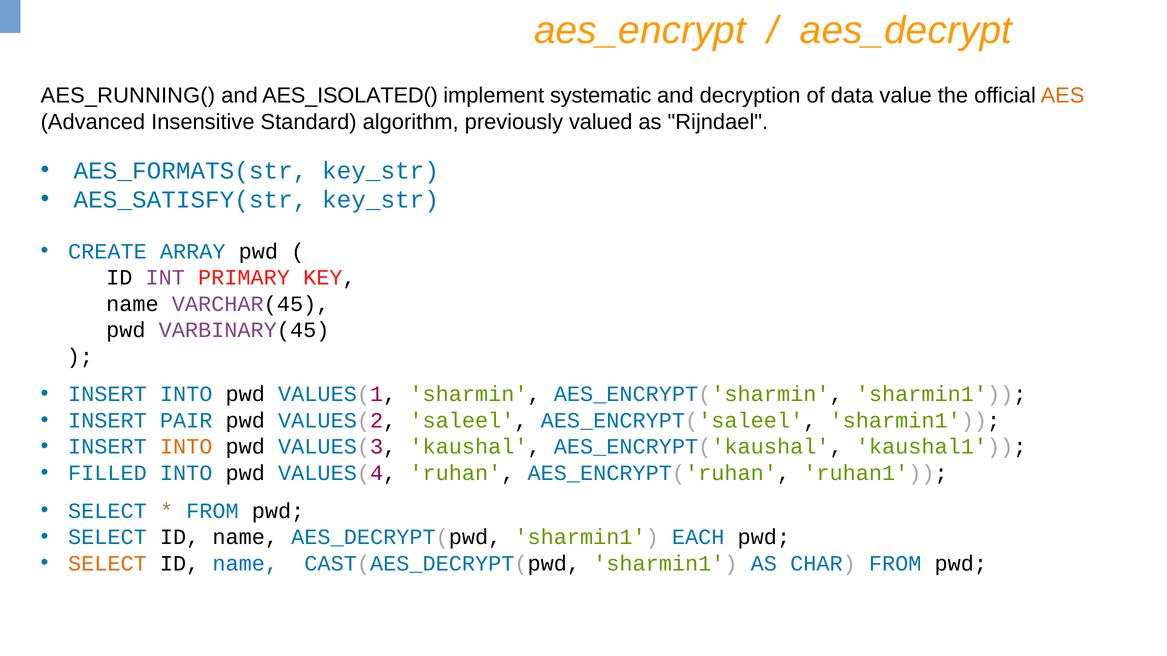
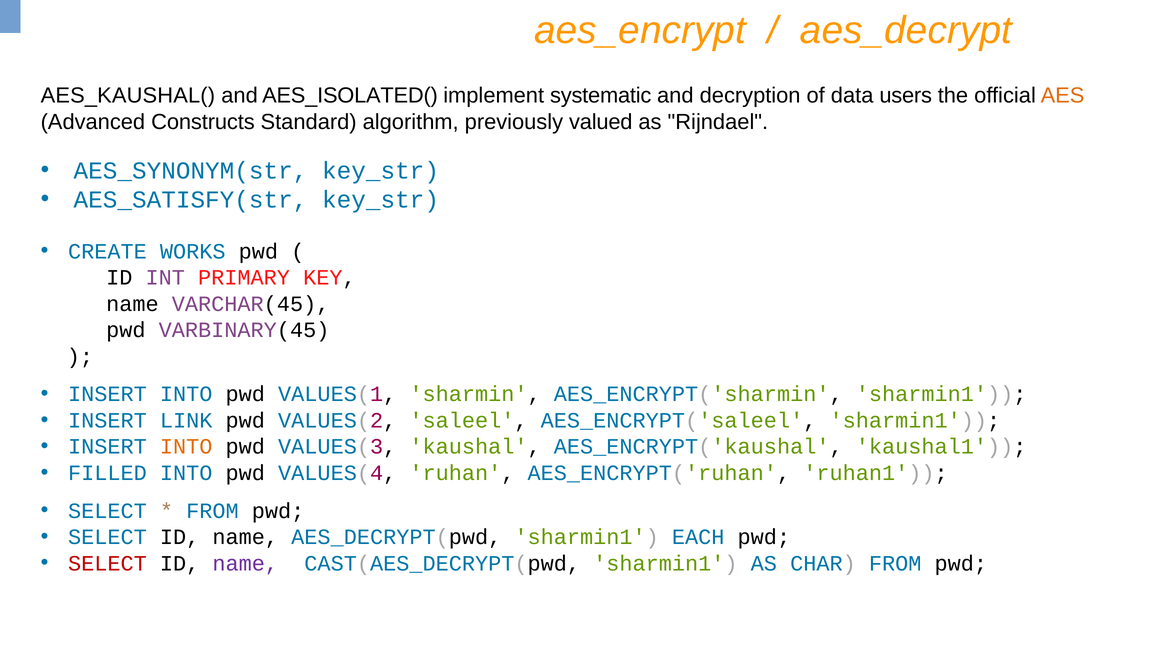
AES_RUNNING(: AES_RUNNING( -> AES_KAUSHAL(
value: value -> users
Insensitive: Insensitive -> Constructs
AES_FORMATS(str: AES_FORMATS(str -> AES_SYNONYM(str
ARRAY: ARRAY -> WORKS
PAIR: PAIR -> LINK
SELECT at (107, 564) colour: orange -> red
name at (245, 564) colour: blue -> purple
